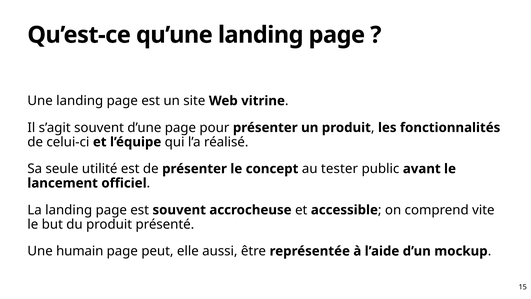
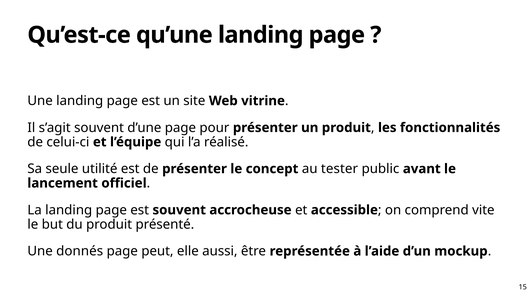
humain: humain -> donnés
